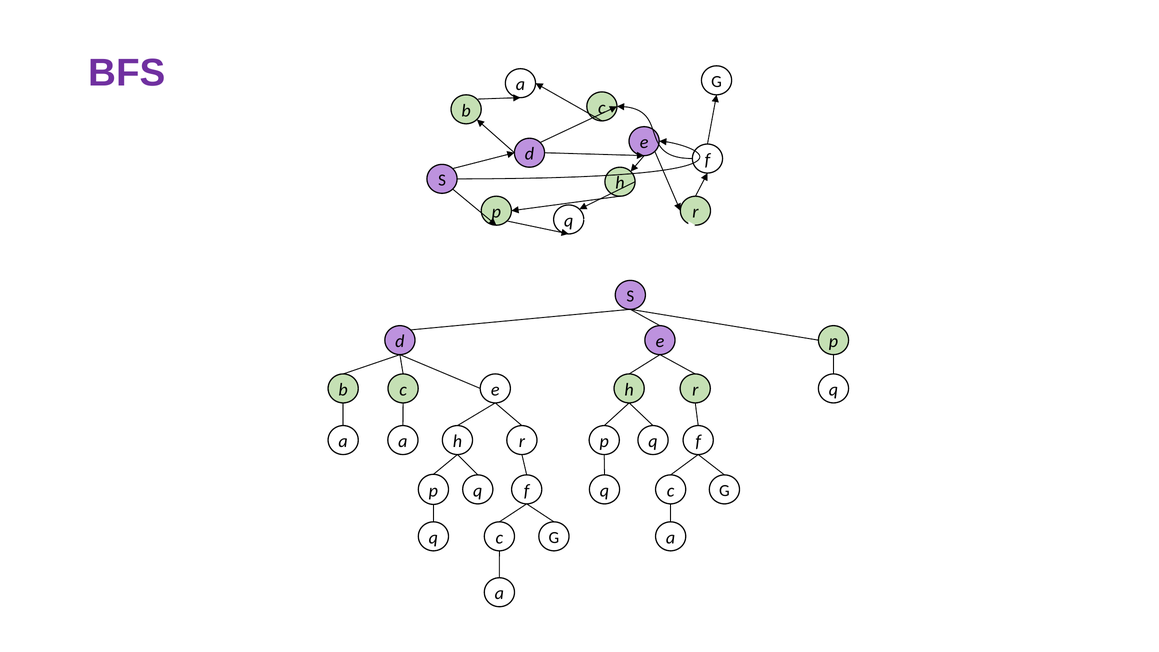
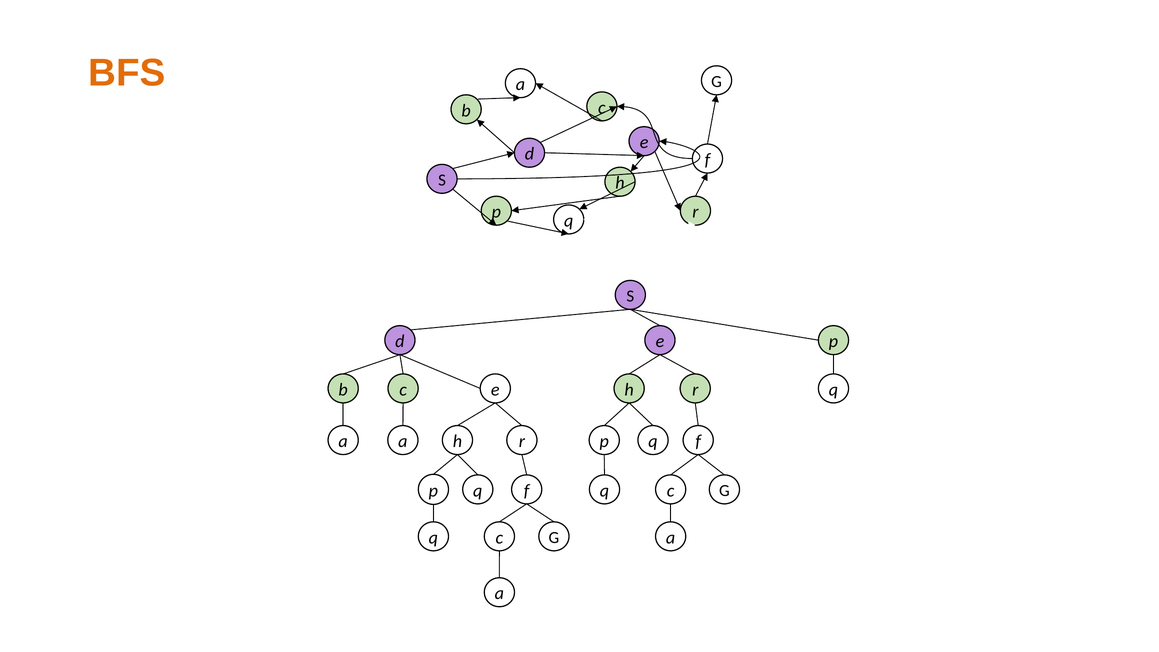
BFS colour: purple -> orange
